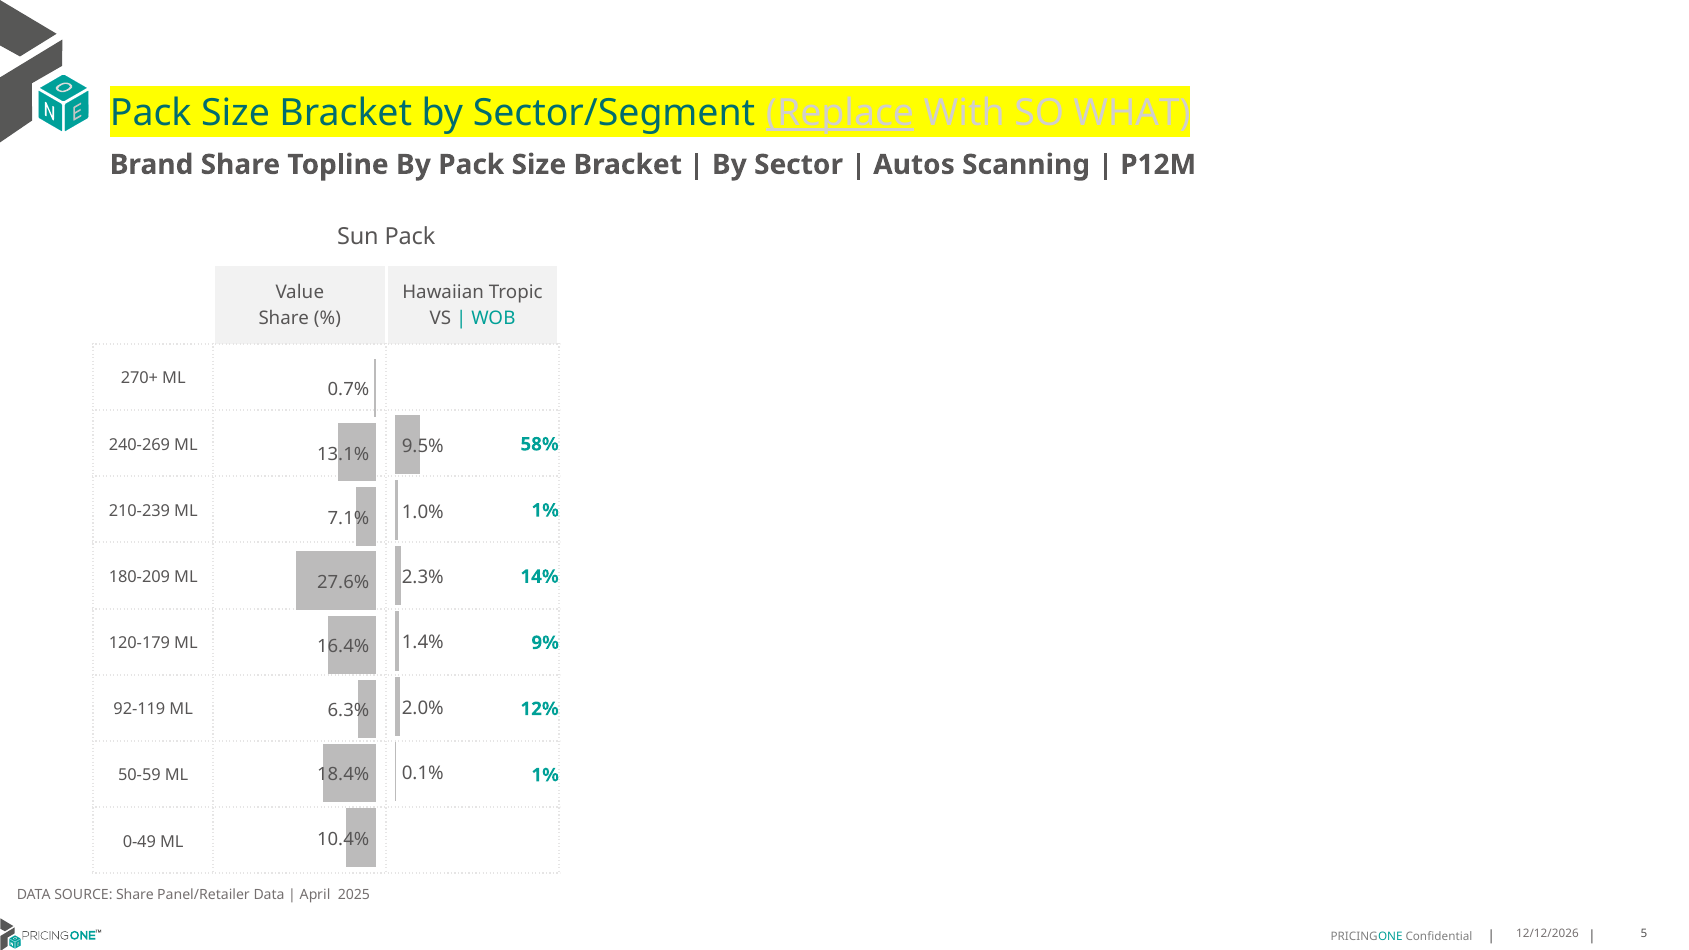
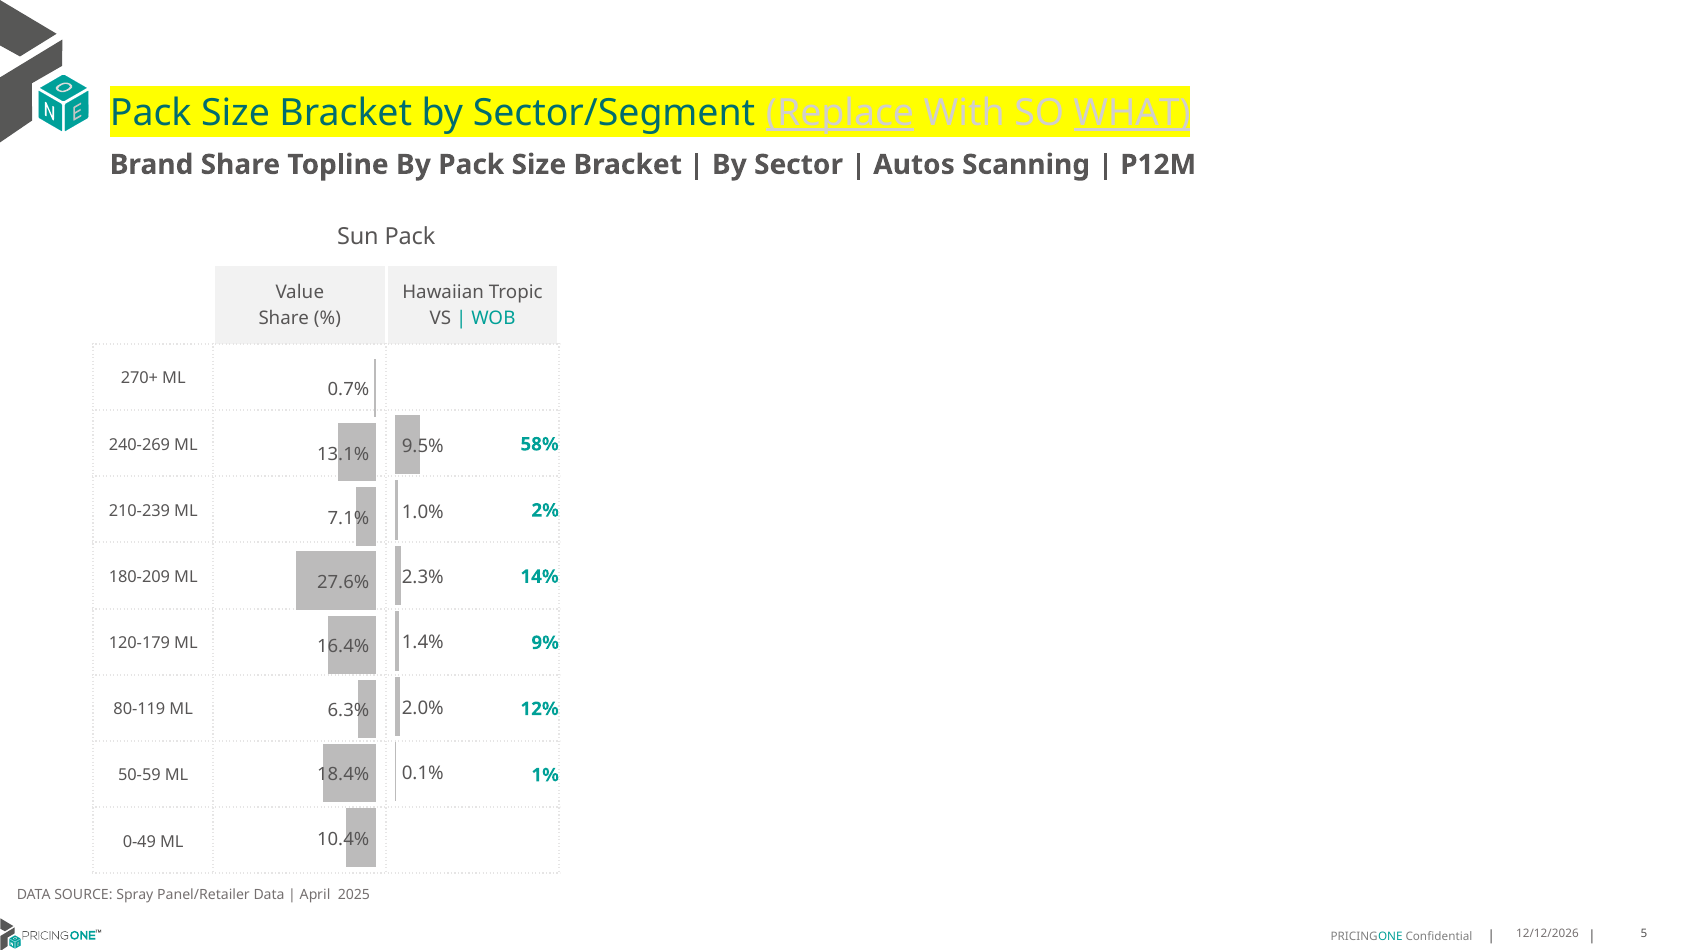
WHAT underline: none -> present
210-239 ML 1%: 1% -> 2%
92-119: 92-119 -> 80-119
SOURCE Share: Share -> Spray
